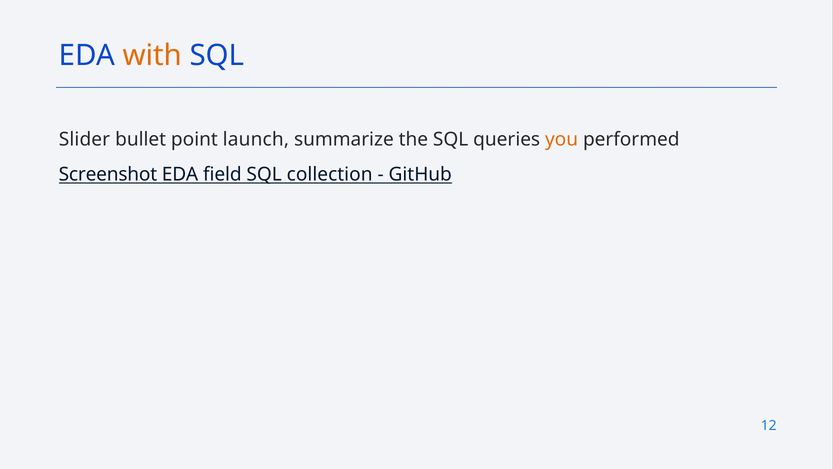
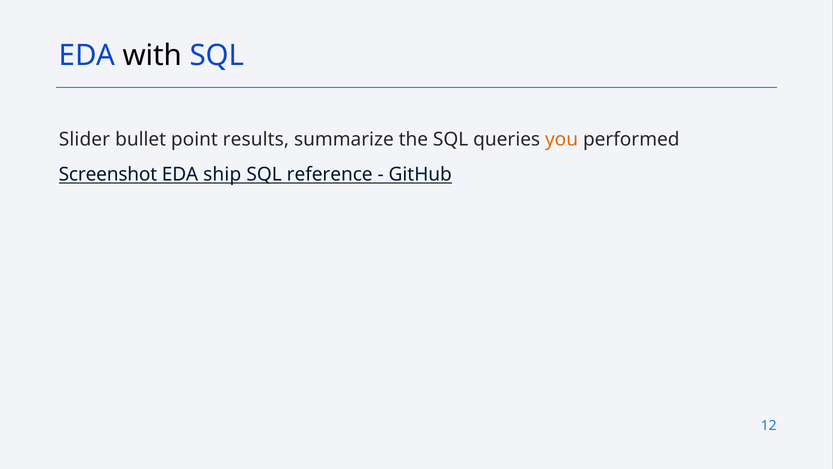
with colour: orange -> black
launch: launch -> results
field: field -> ship
collection: collection -> reference
